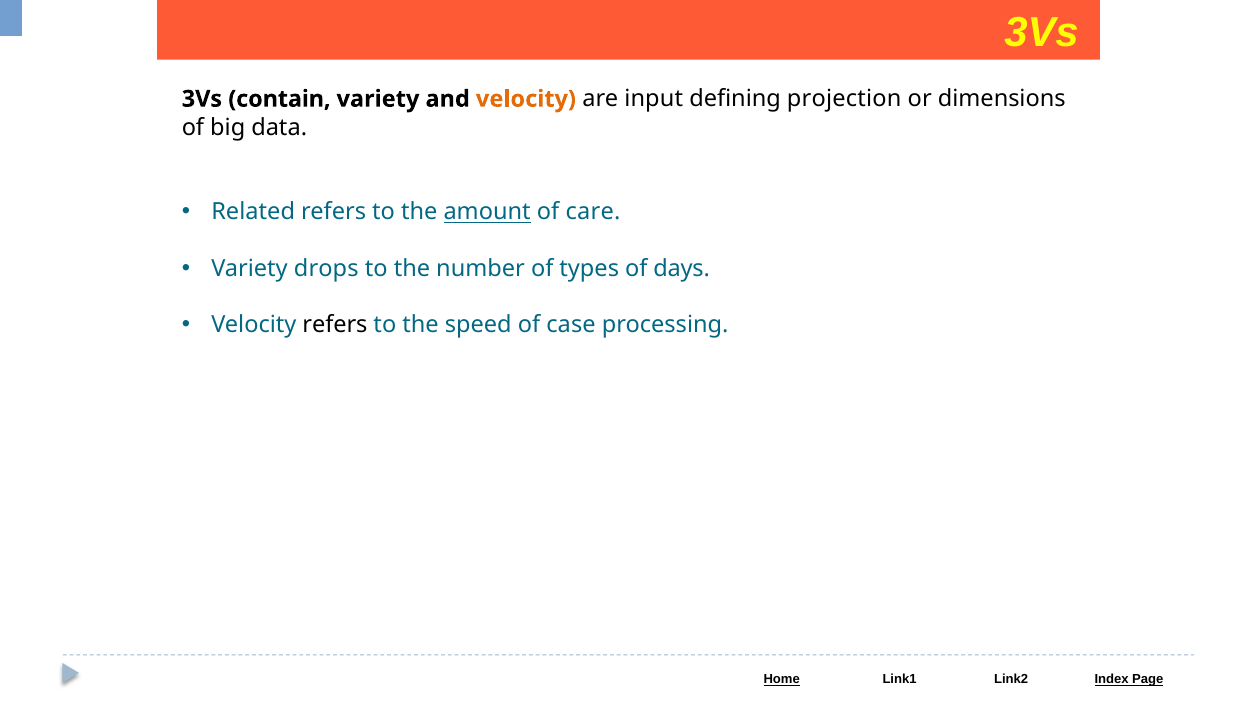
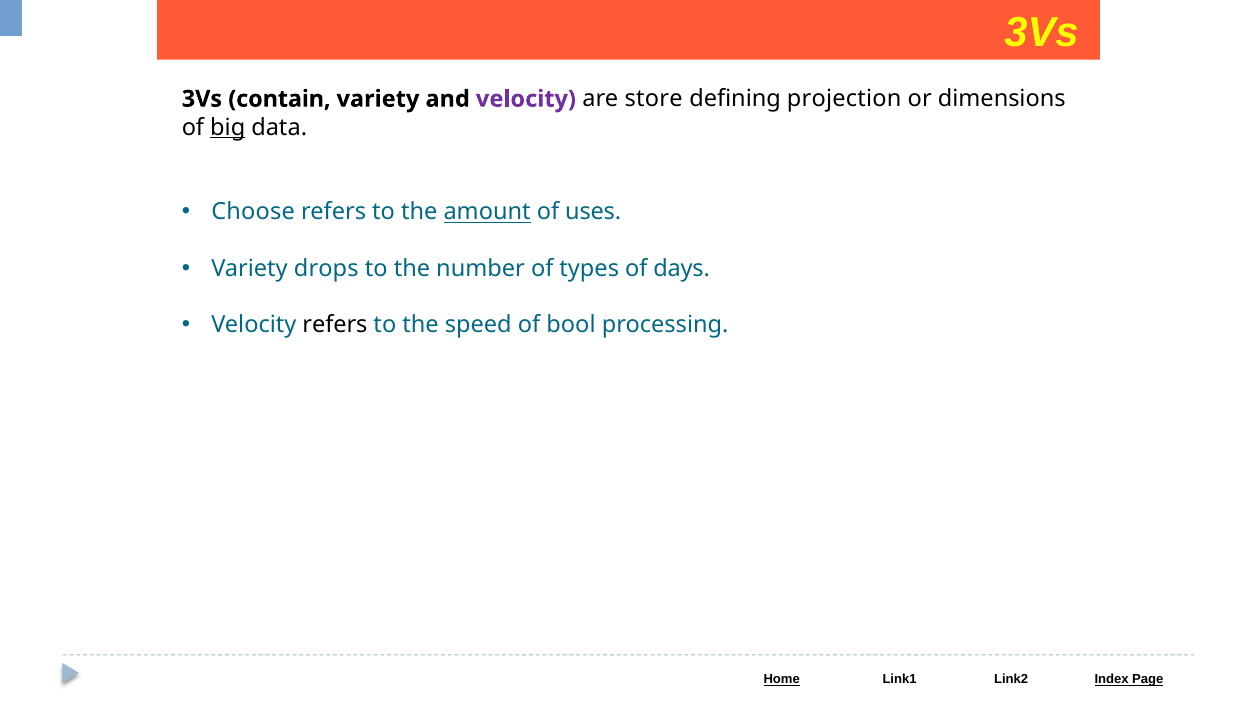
velocity at (526, 99) colour: orange -> purple
input: input -> store
big underline: none -> present
Related: Related -> Choose
care: care -> uses
case: case -> bool
